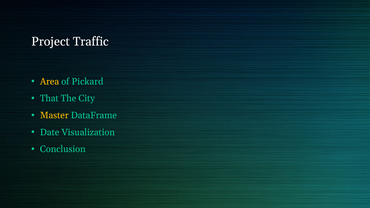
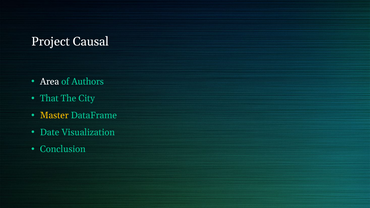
Traffic: Traffic -> Causal
Area colour: yellow -> white
Pickard: Pickard -> Authors
